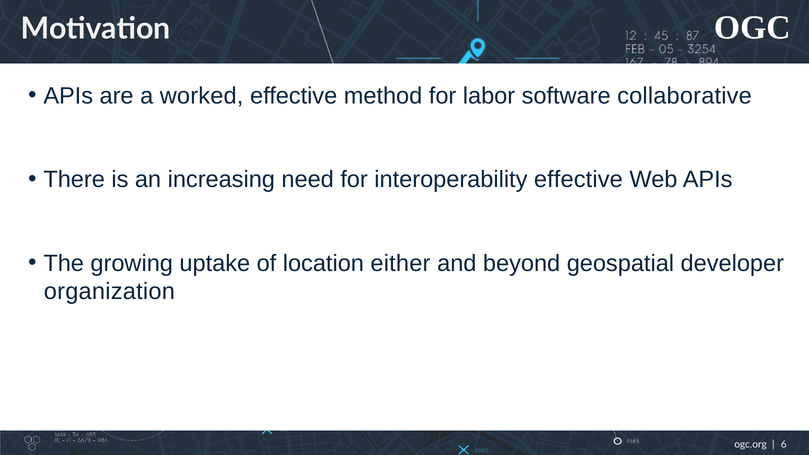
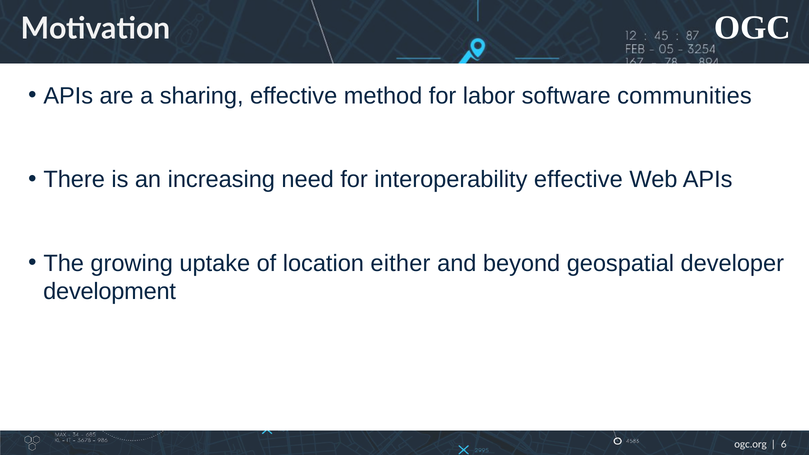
worked: worked -> sharing
collaborative: collaborative -> communities
organization: organization -> development
